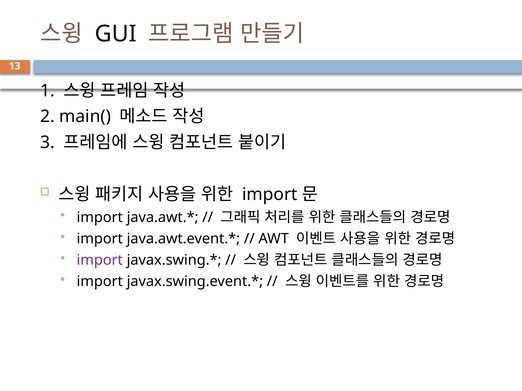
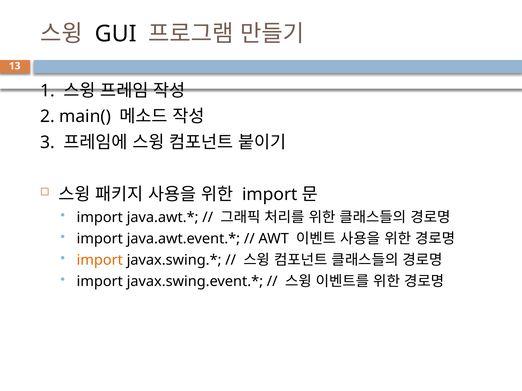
import at (100, 260) colour: purple -> orange
